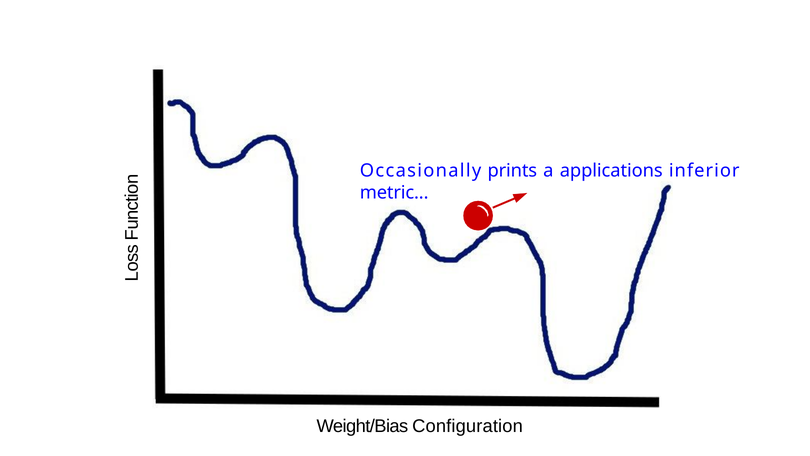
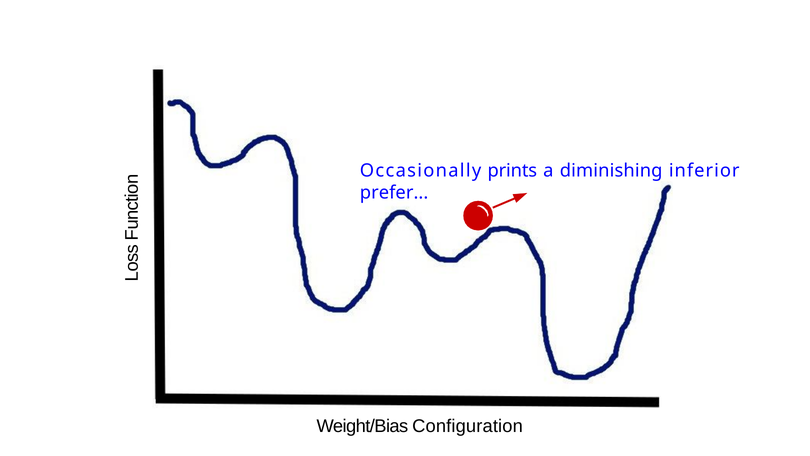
applications: applications -> diminishing
metric: metric -> prefer
